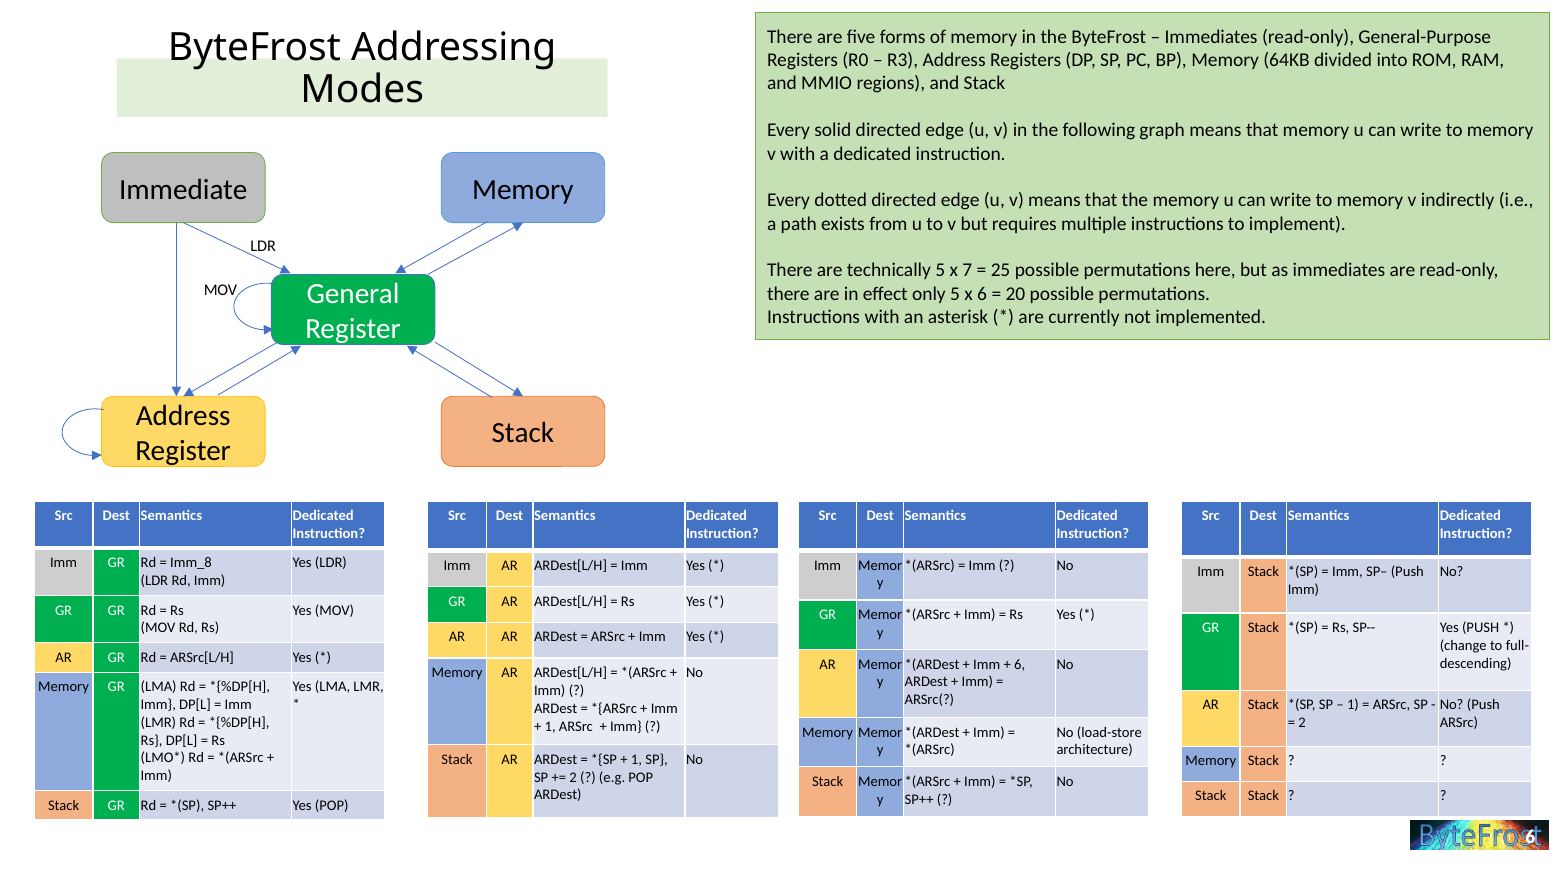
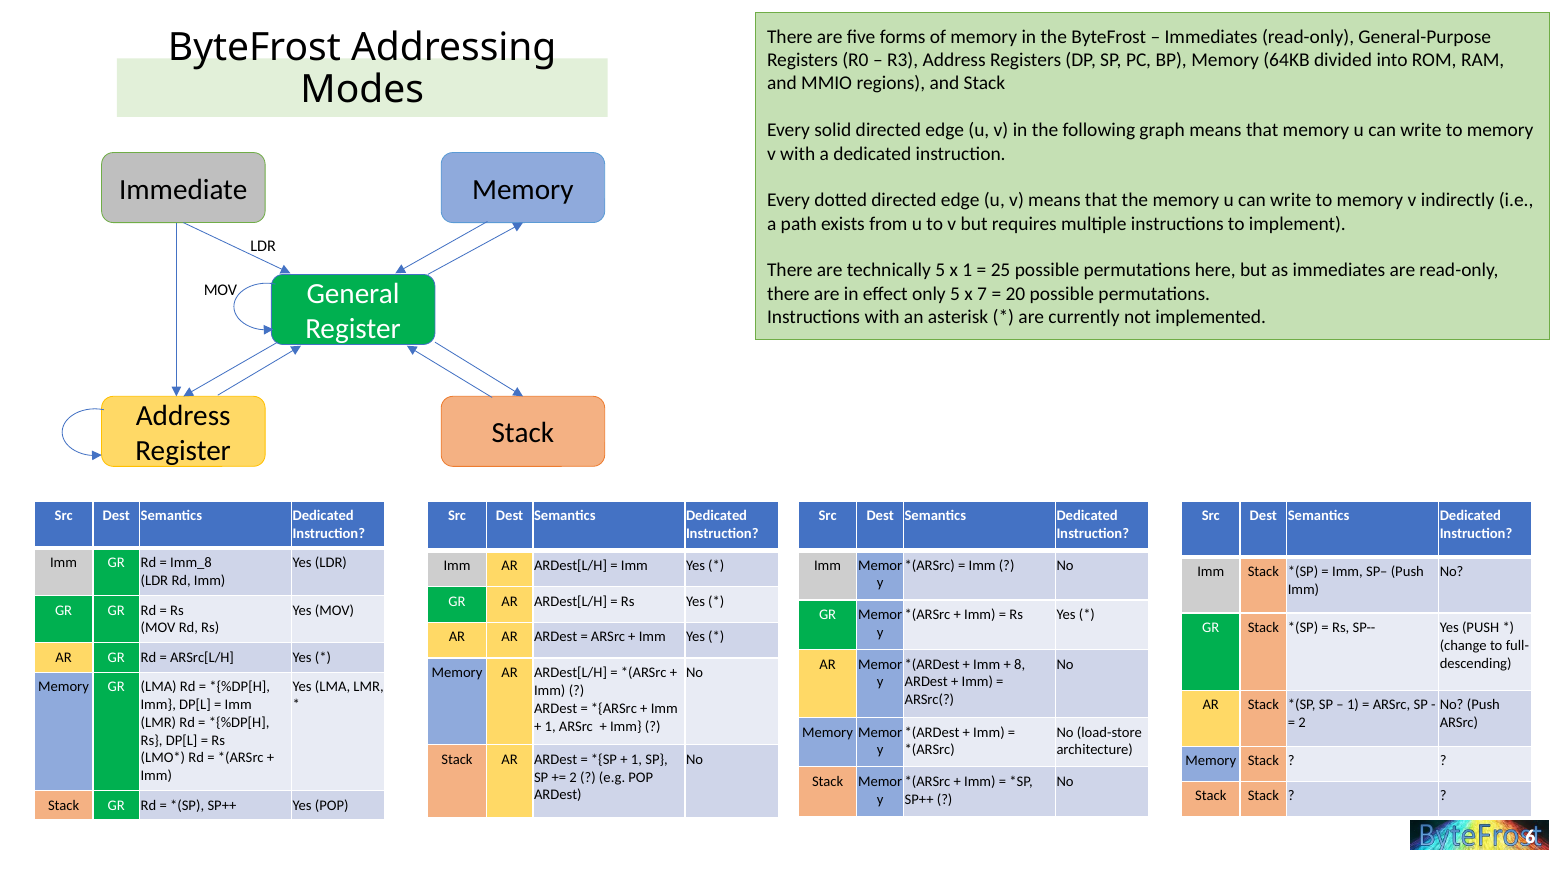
x 7: 7 -> 1
x 6: 6 -> 7
6 at (1020, 664): 6 -> 8
